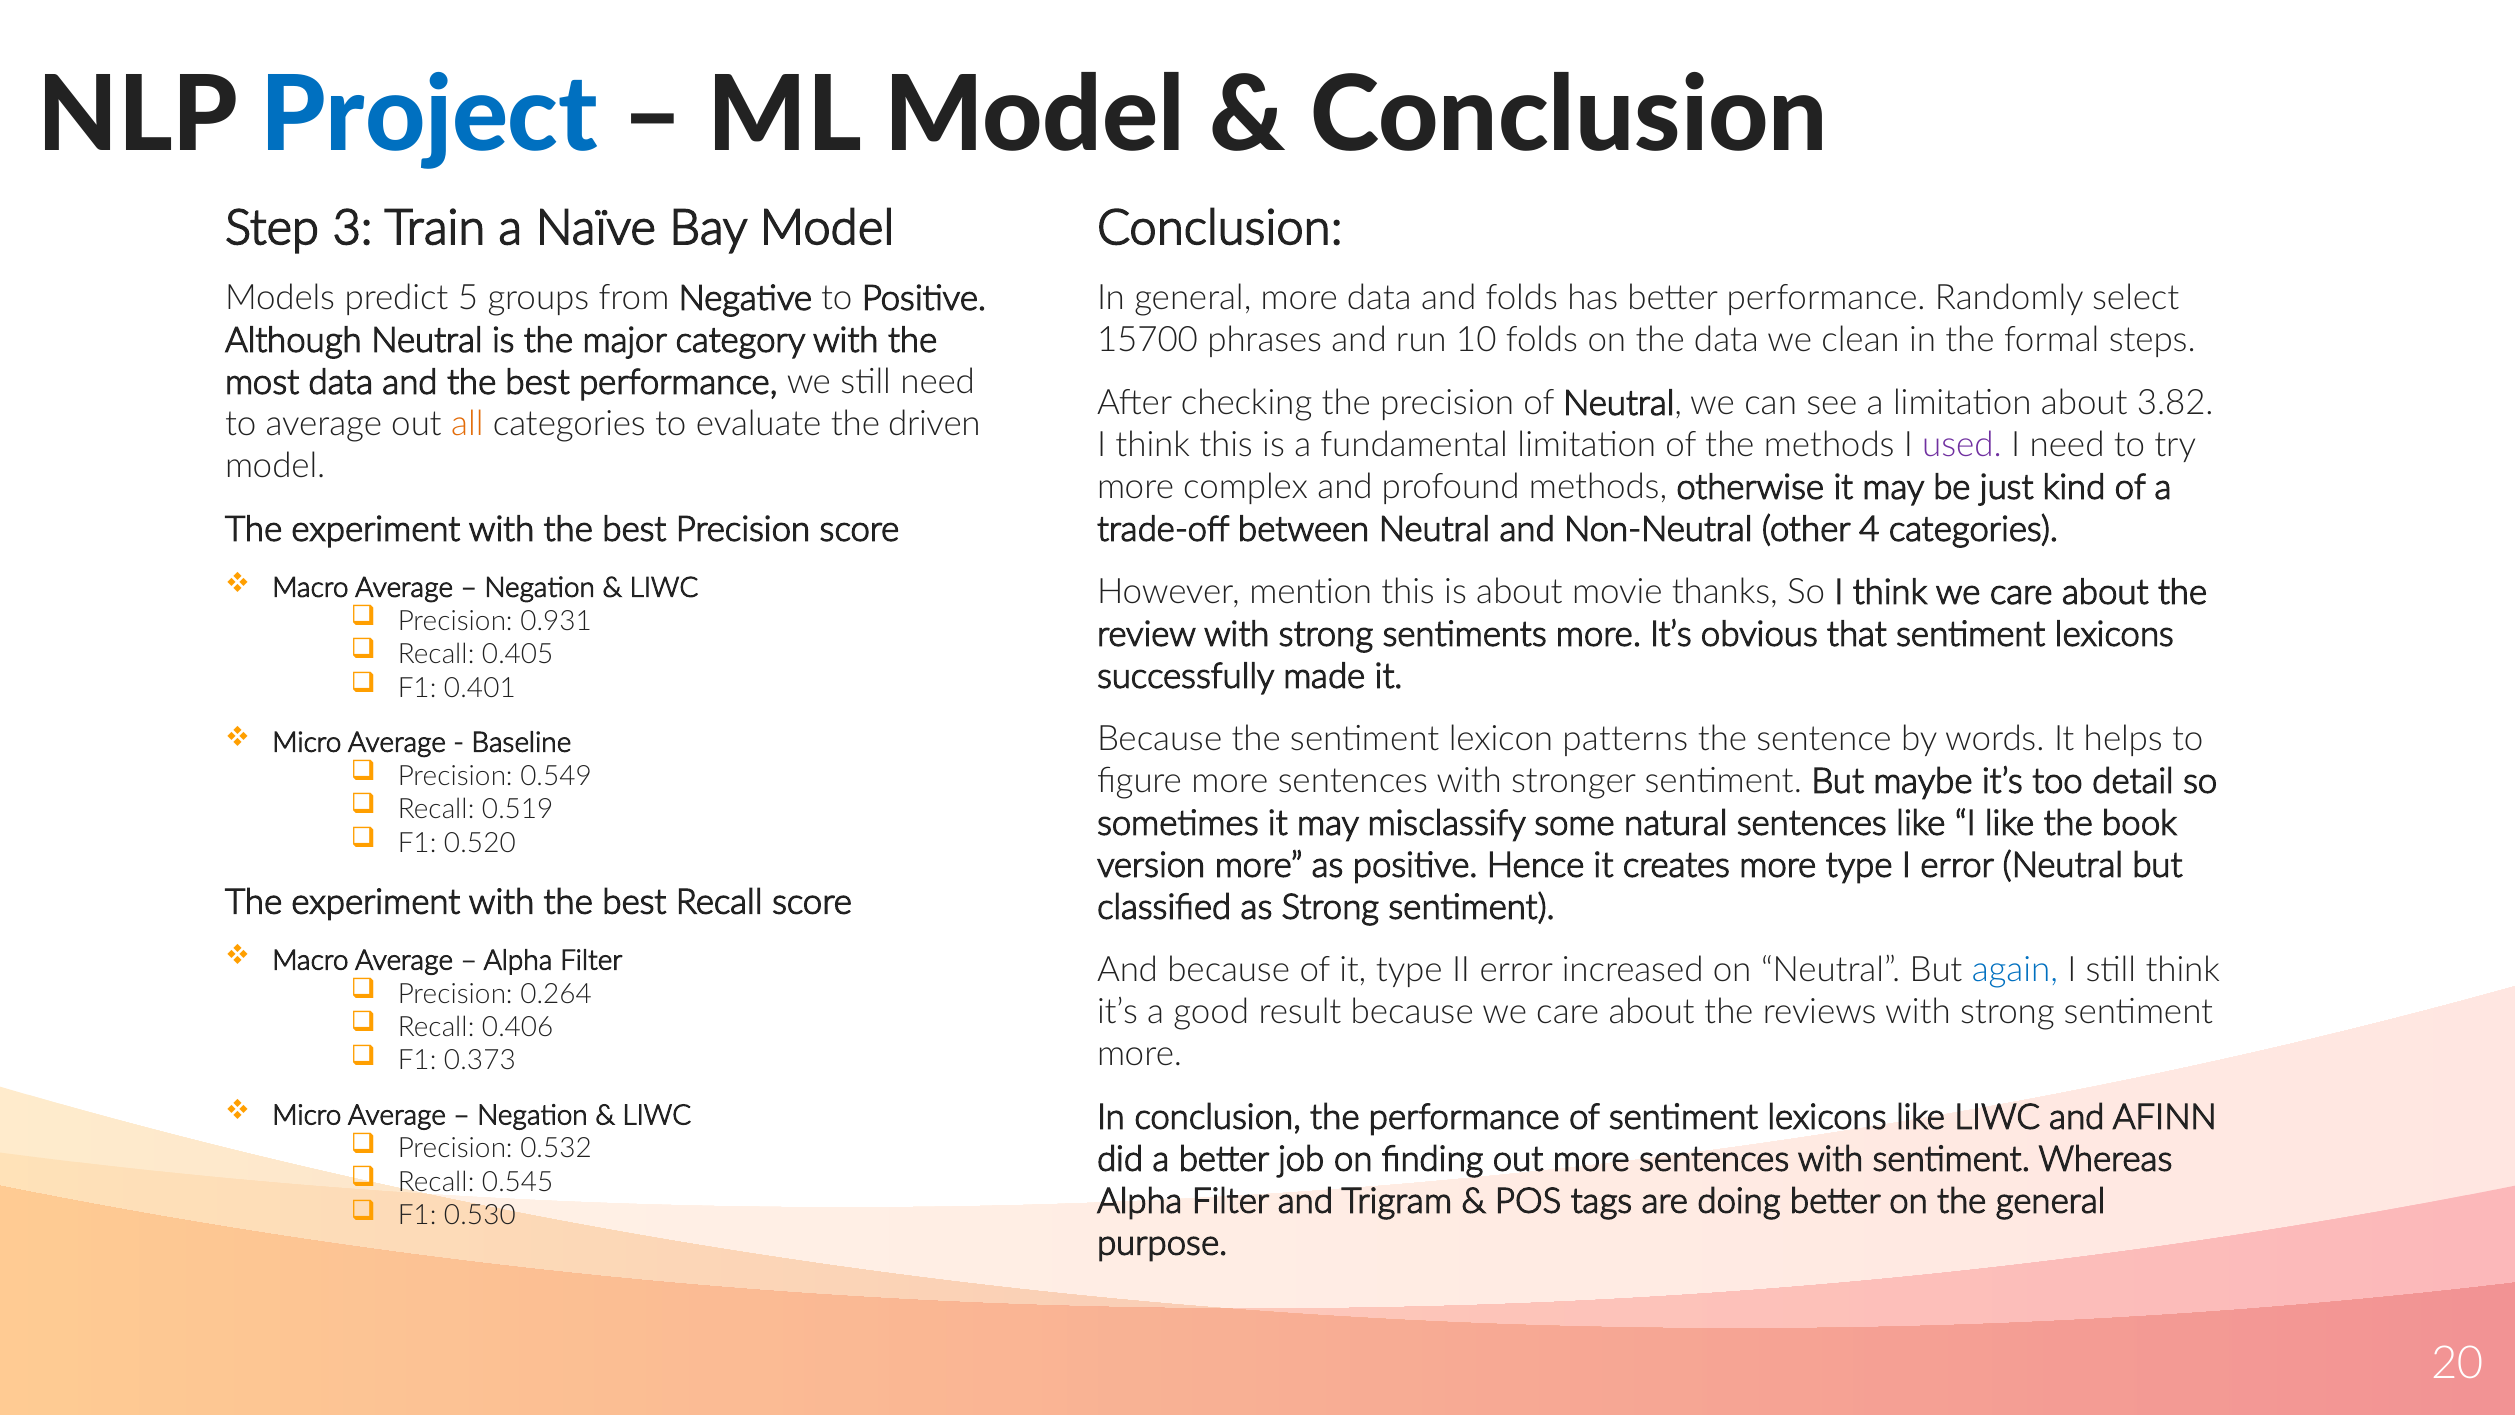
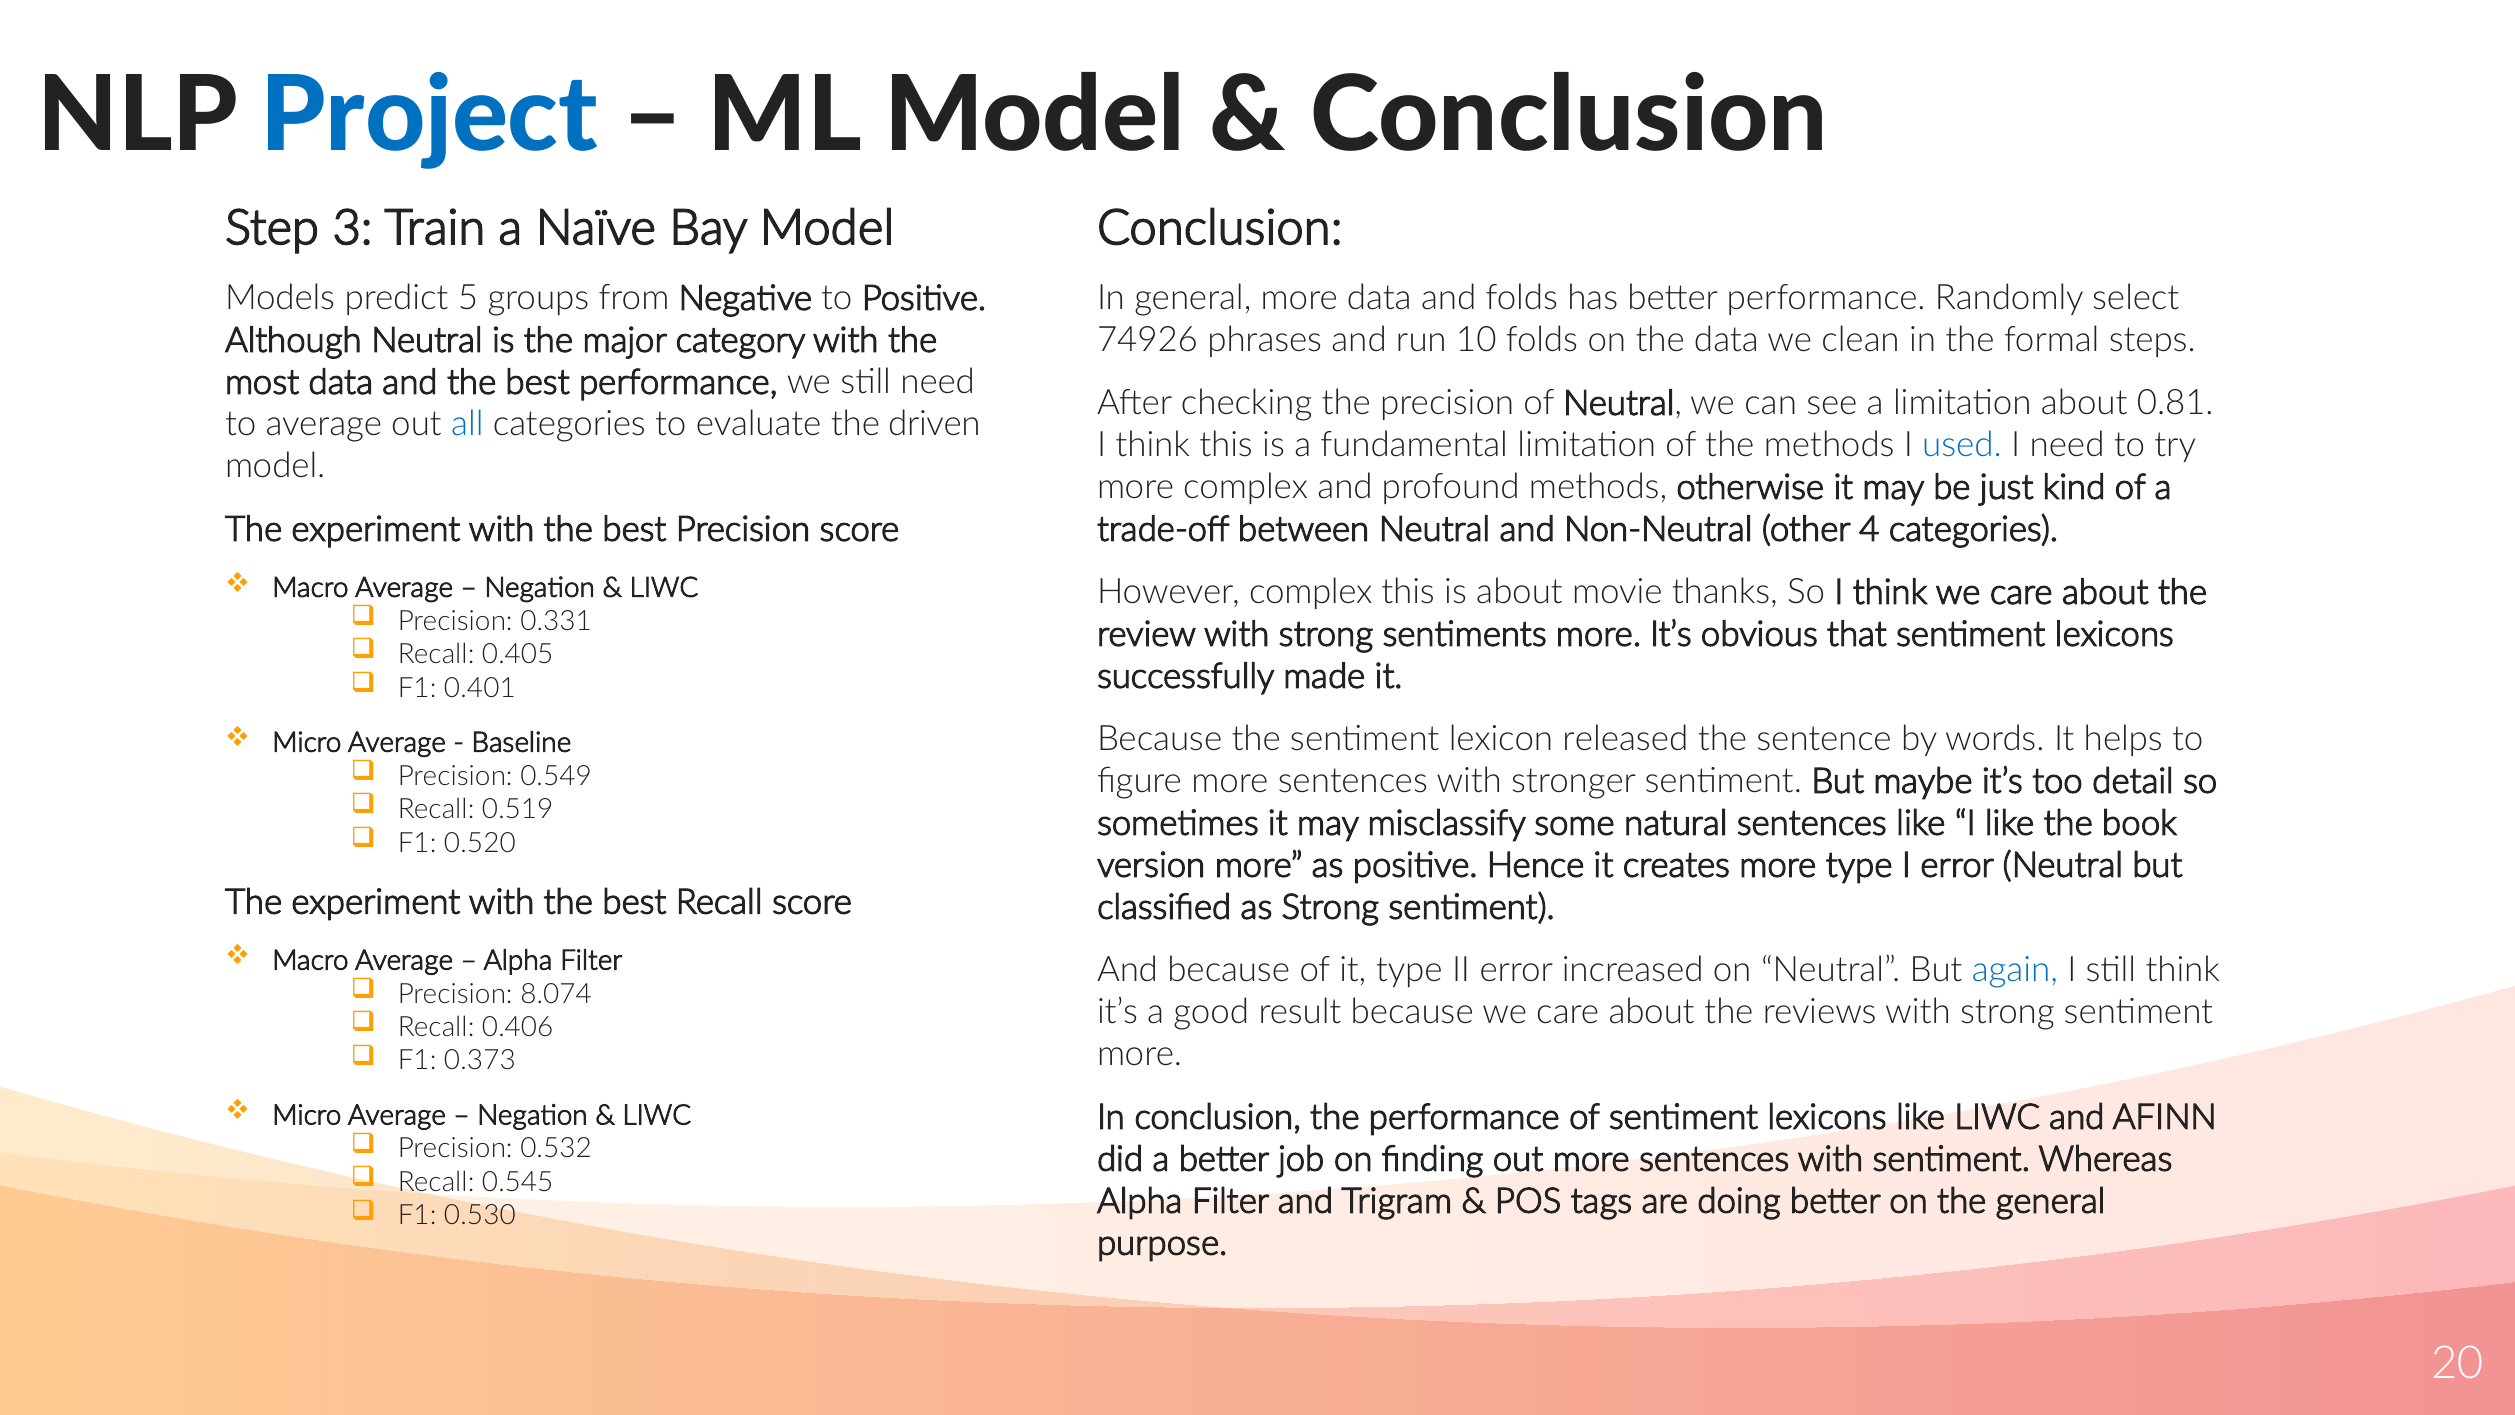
15700: 15700 -> 74926
3.82: 3.82 -> 0.81
all colour: orange -> blue
used colour: purple -> blue
However mention: mention -> complex
0.931: 0.931 -> 0.331
patterns: patterns -> released
0.264: 0.264 -> 8.074
